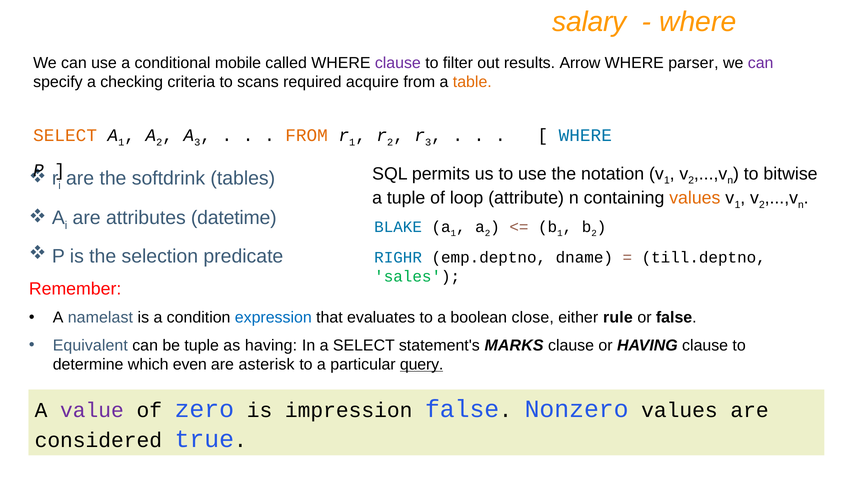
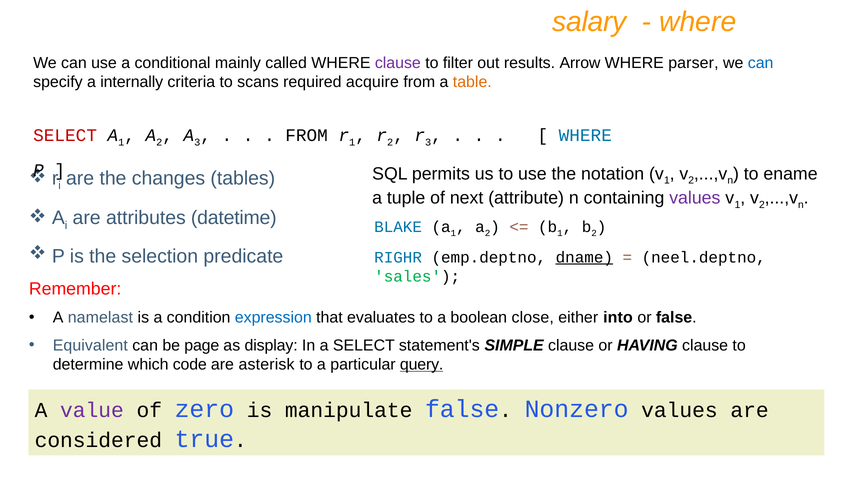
mobile: mobile -> mainly
can at (761, 63) colour: purple -> blue
checking: checking -> internally
SELECT at (65, 135) colour: orange -> red
FROM at (307, 135) colour: orange -> black
bitwise: bitwise -> ename
softdrink: softdrink -> changes
loop: loop -> next
values at (695, 198) colour: orange -> purple
dname underline: none -> present
till.deptno: till.deptno -> neel.deptno
rule: rule -> into
be tuple: tuple -> page
as having: having -> display
MARKS: MARKS -> SIMPLE
even: even -> code
impression: impression -> manipulate
